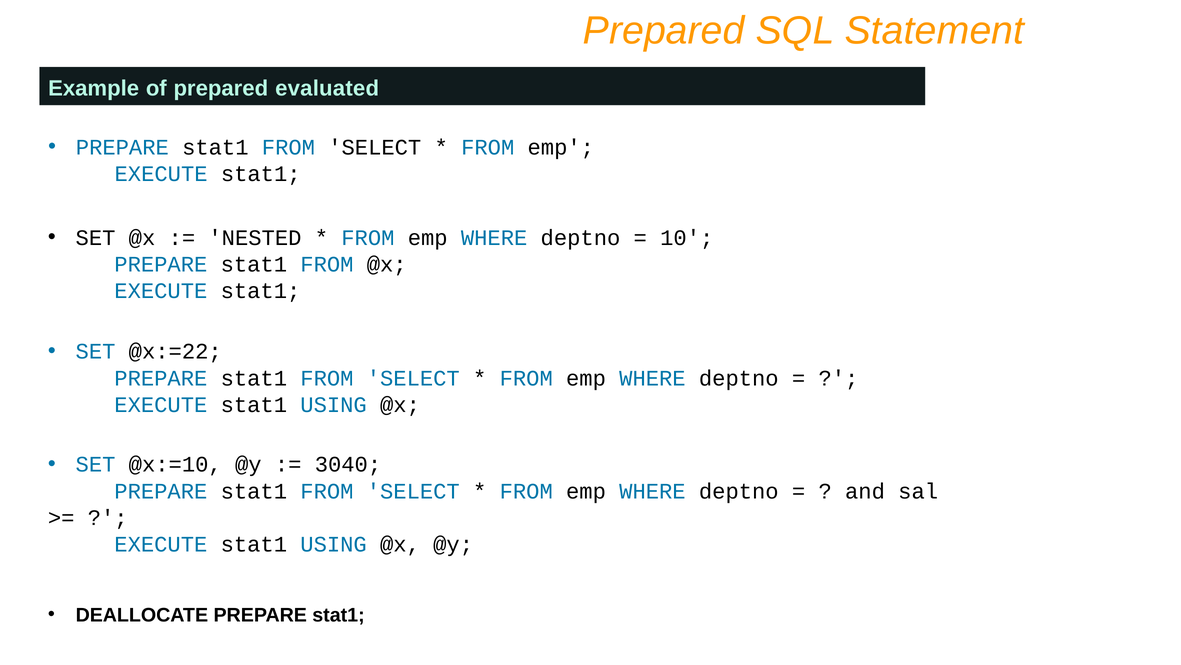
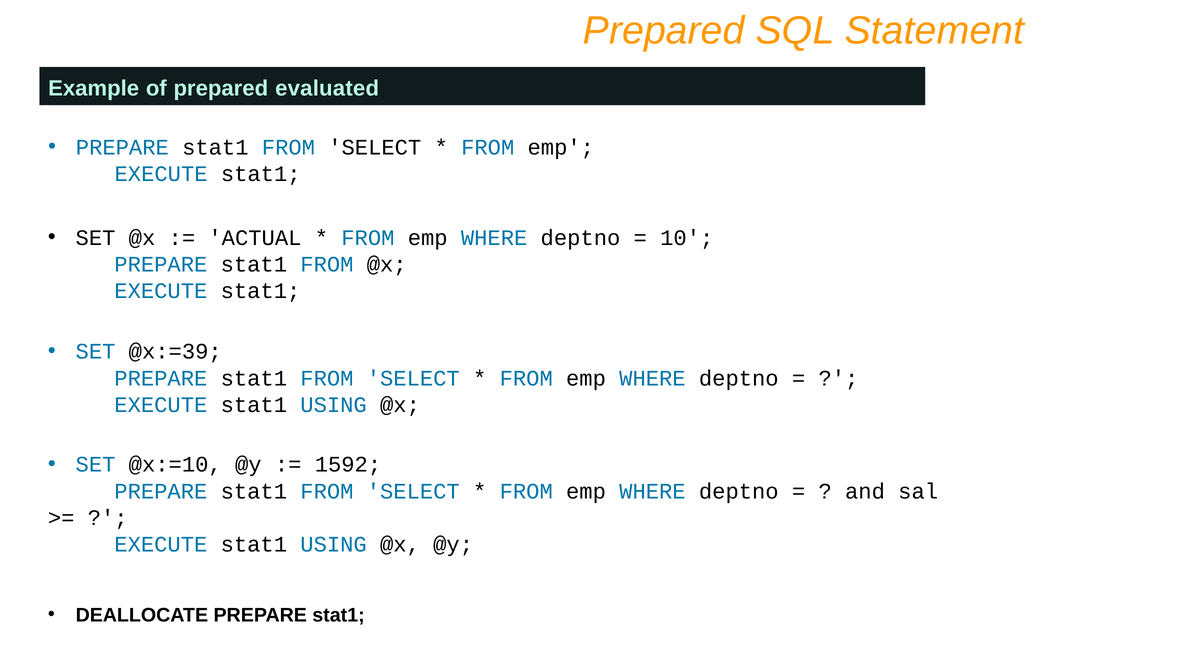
NESTED: NESTED -> ACTUAL
@x:=22: @x:=22 -> @x:=39
3040: 3040 -> 1592
